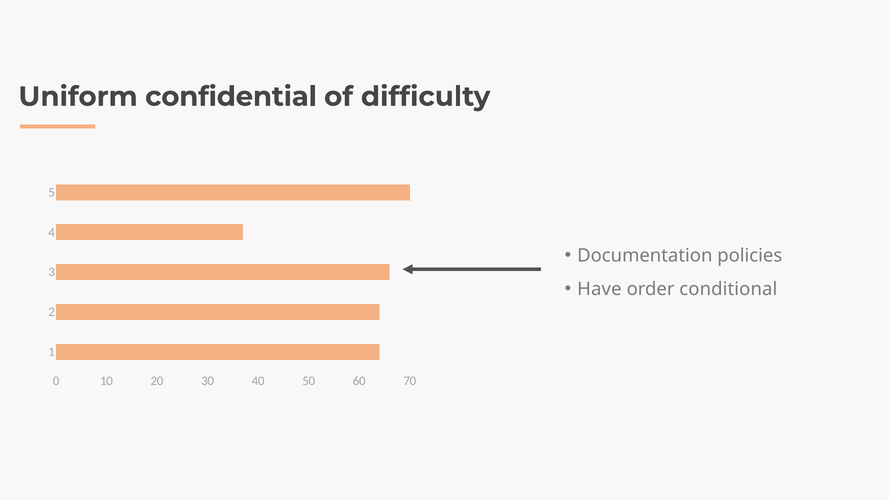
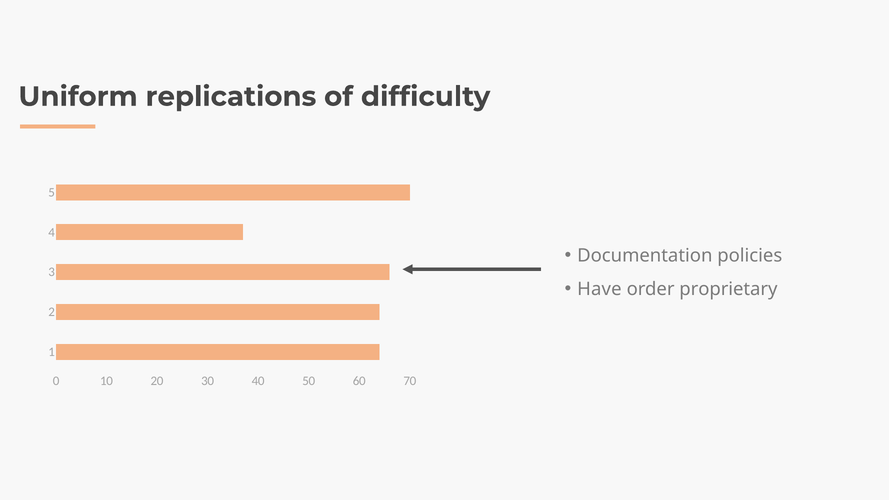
confidential: confidential -> replications
conditional: conditional -> proprietary
